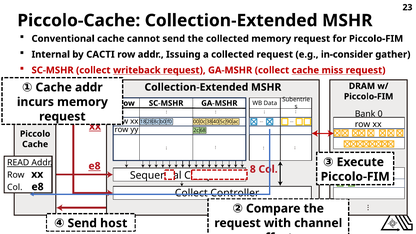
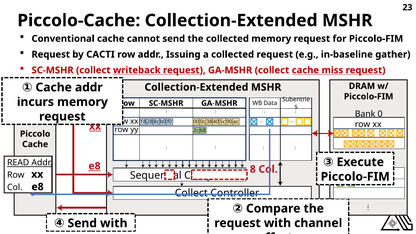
Internal at (51, 54): Internal -> Request
in-consider: in-consider -> in-baseline
Send host: host -> with
